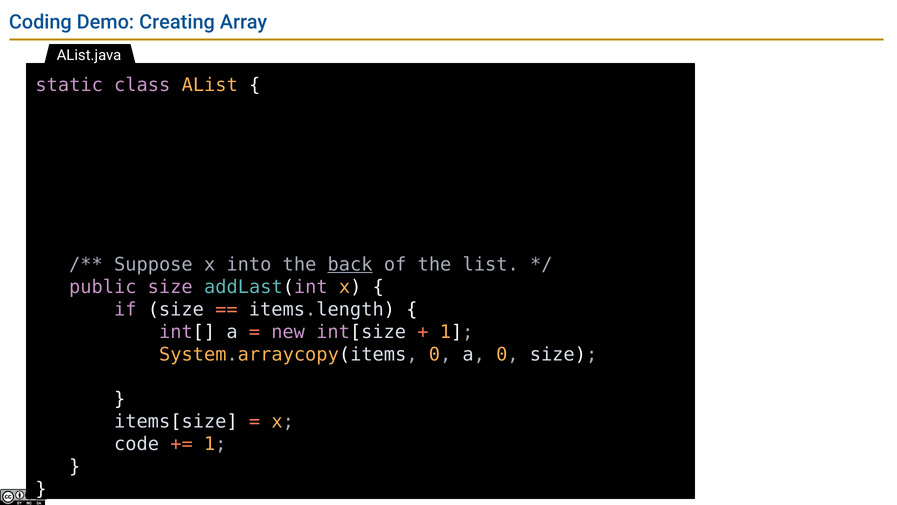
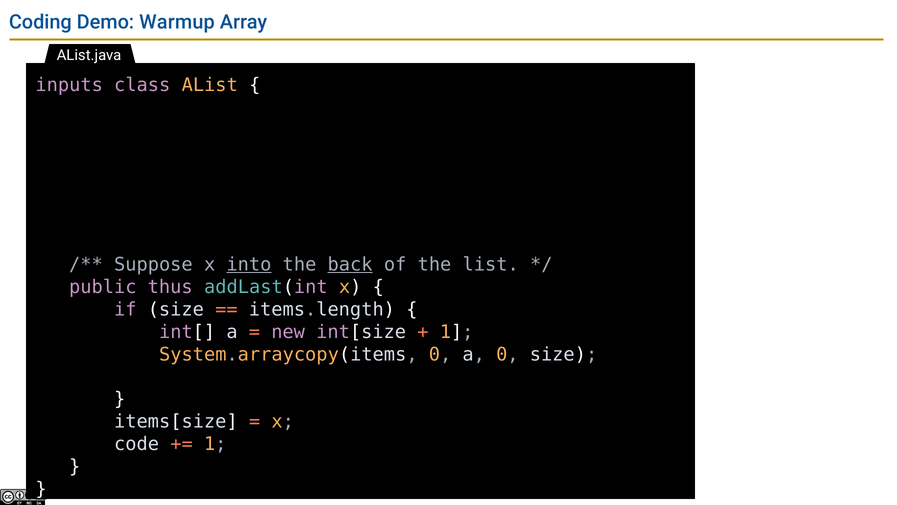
Creating: Creating -> Warmup
static: static -> inputs
into underline: none -> present
public size: size -> thus
